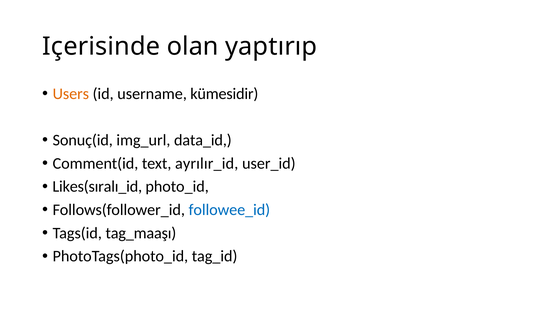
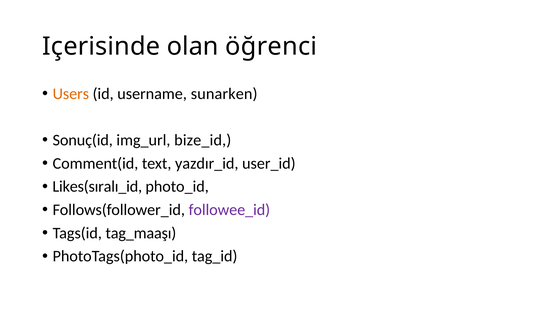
yaptırıp: yaptırıp -> öğrenci
kümesidir: kümesidir -> sunarken
data_id: data_id -> bize_id
ayrılır_id: ayrılır_id -> yazdır_id
followee_id colour: blue -> purple
